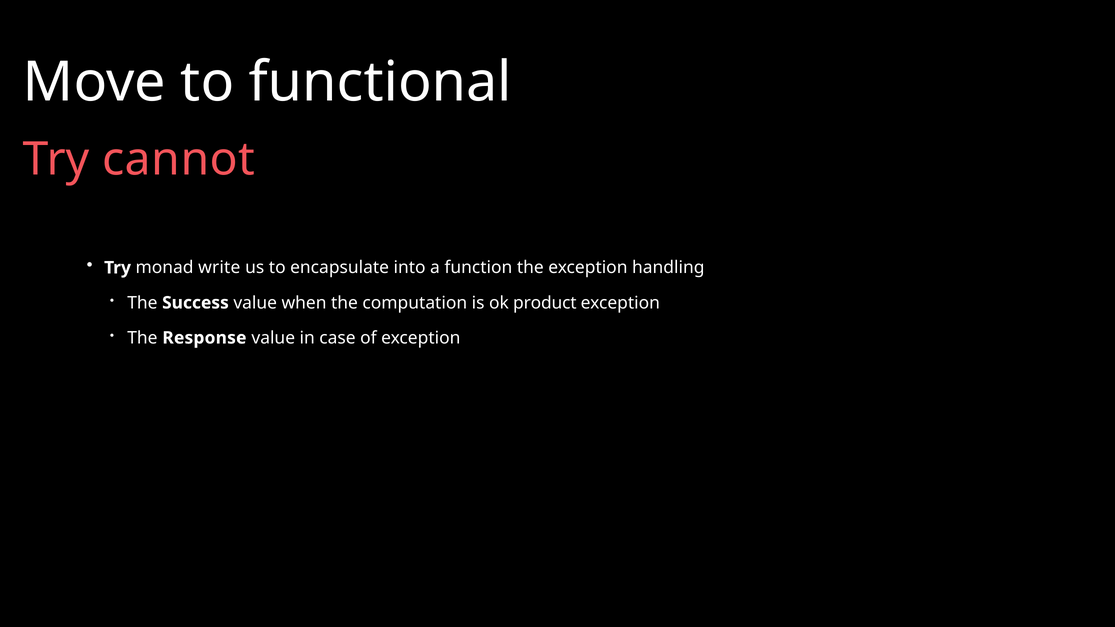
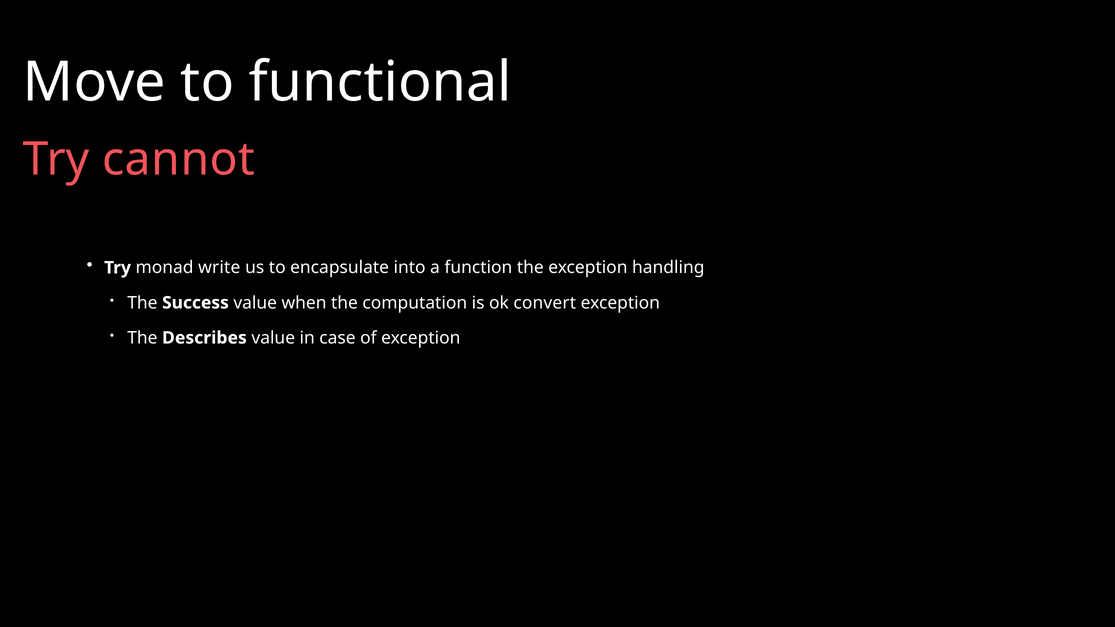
product: product -> convert
Response: Response -> Describes
